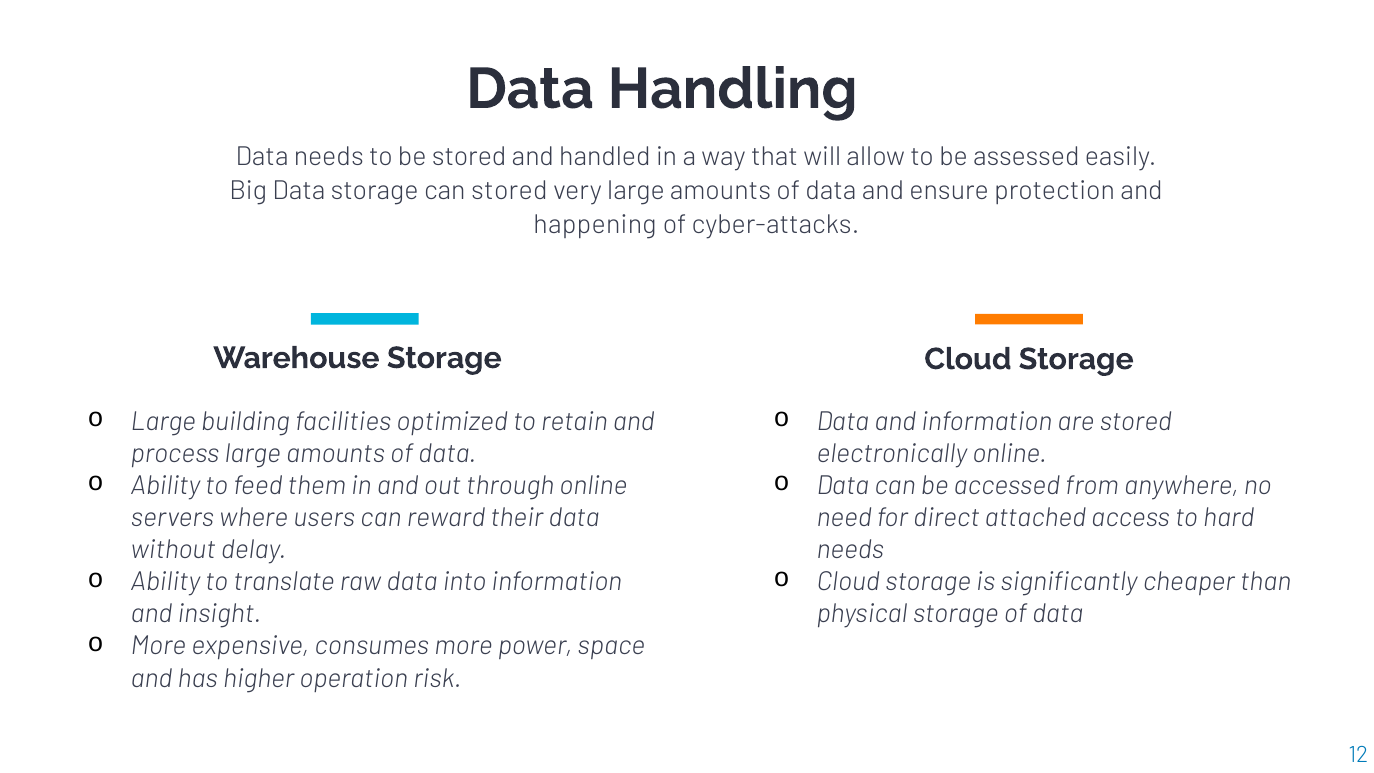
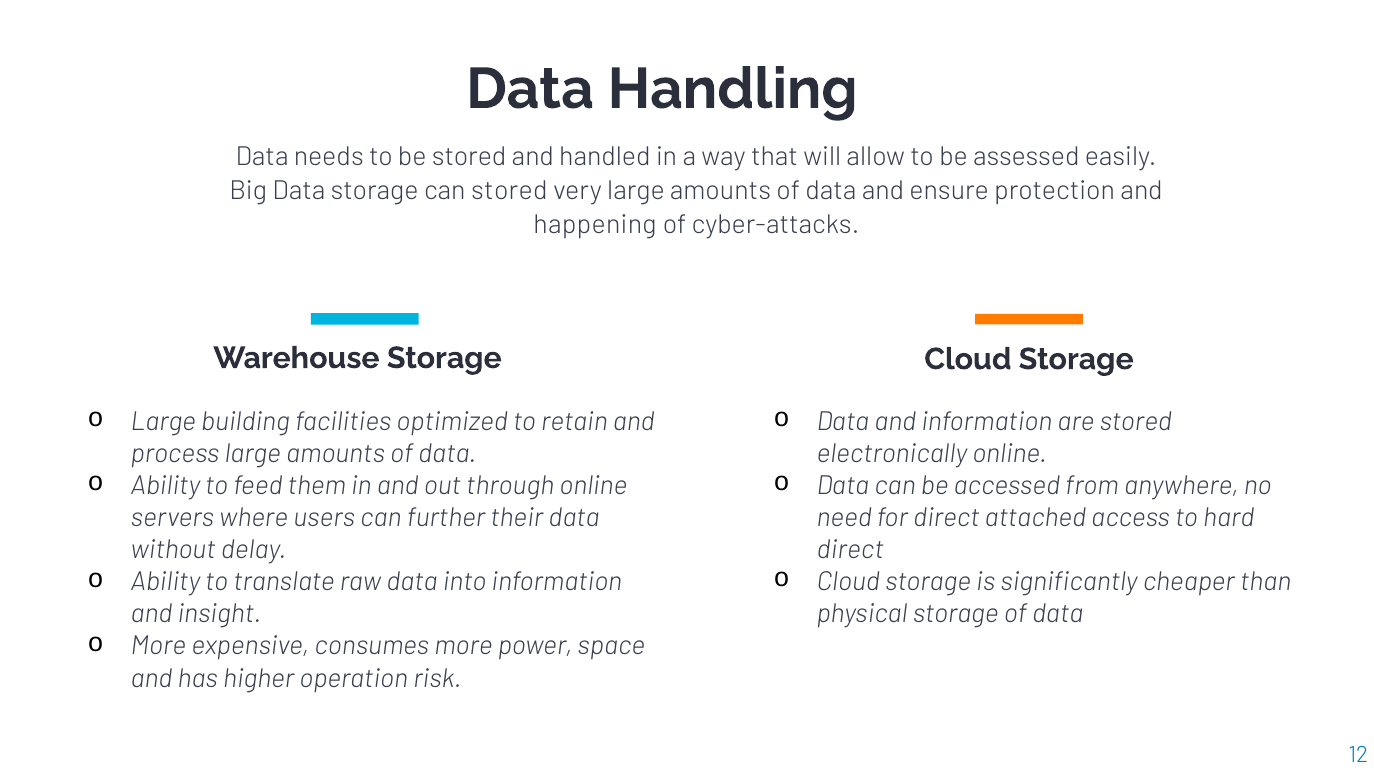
reward: reward -> further
needs at (850, 550): needs -> direct
